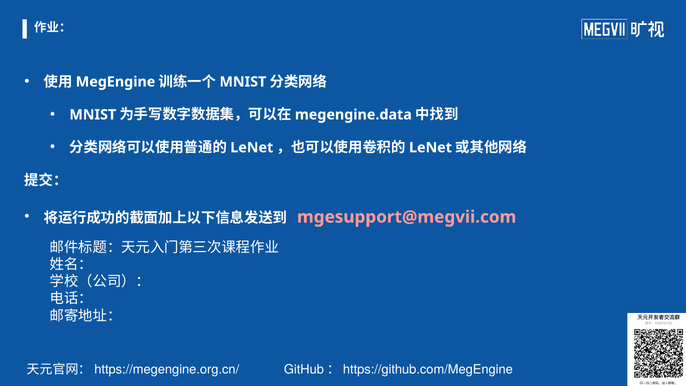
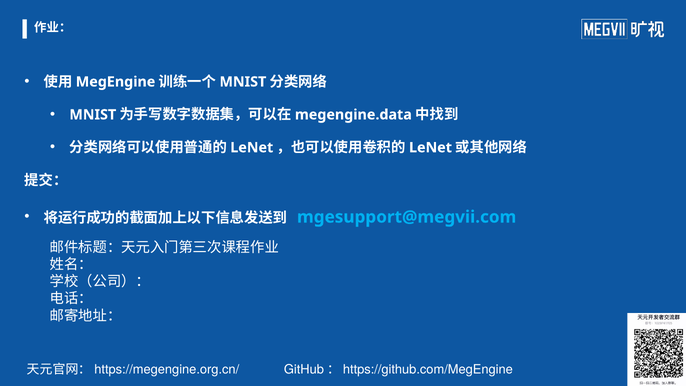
mgesupport@megvii.com colour: pink -> light blue
